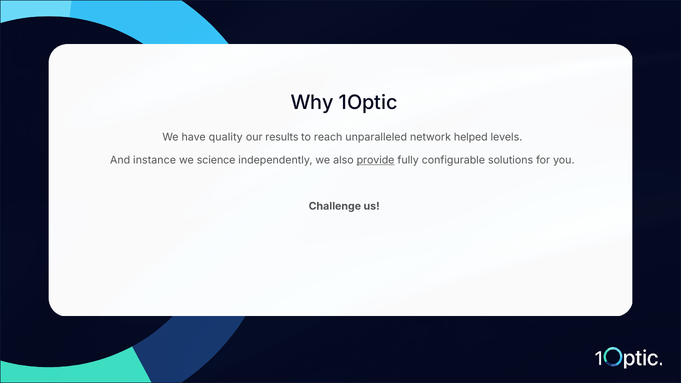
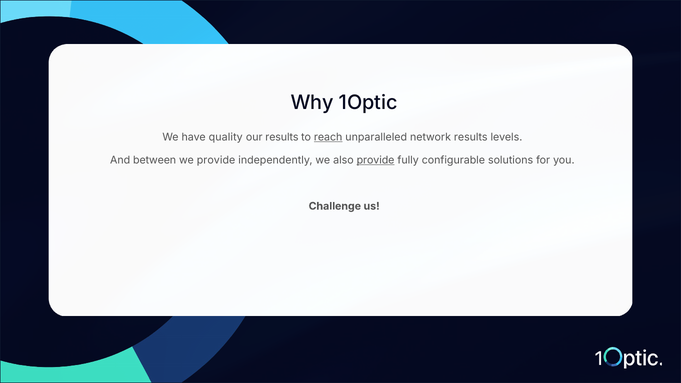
reach underline: none -> present
network helped: helped -> results
instance: instance -> between
we science: science -> provide
